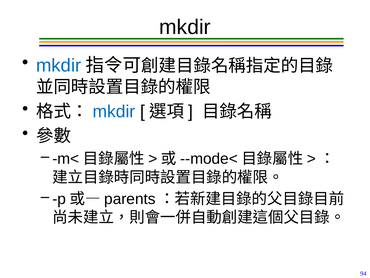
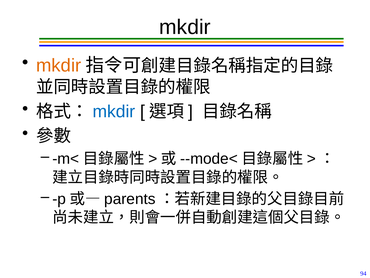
mkdir at (59, 66) colour: blue -> orange
